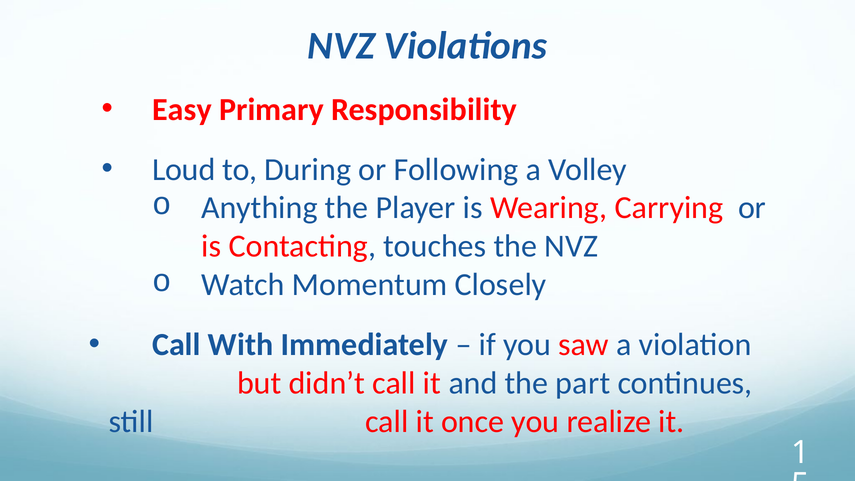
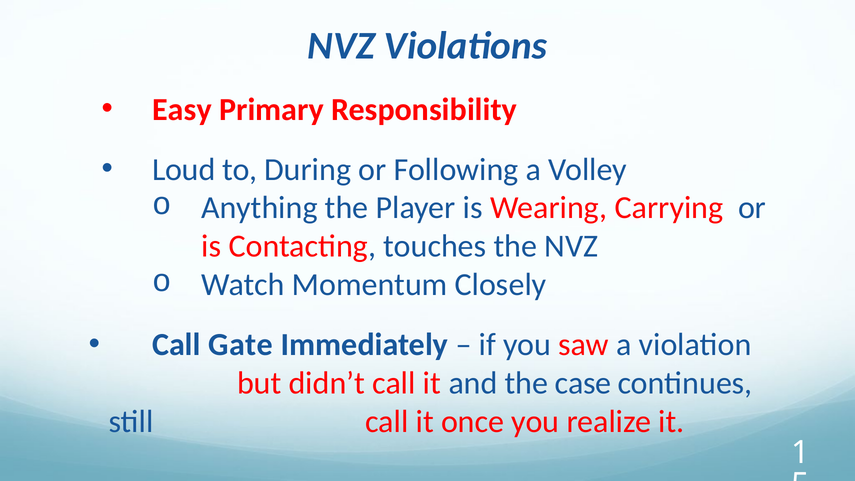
With: With -> Gate
part: part -> case
